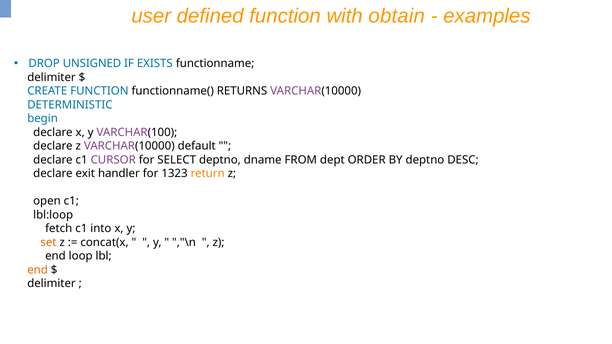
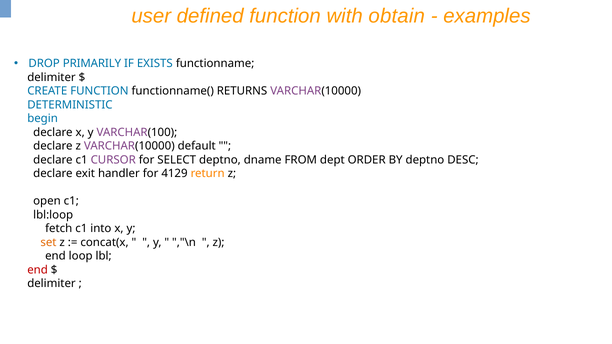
UNSIGNED: UNSIGNED -> PRIMARILY
1323: 1323 -> 4129
end at (38, 270) colour: orange -> red
